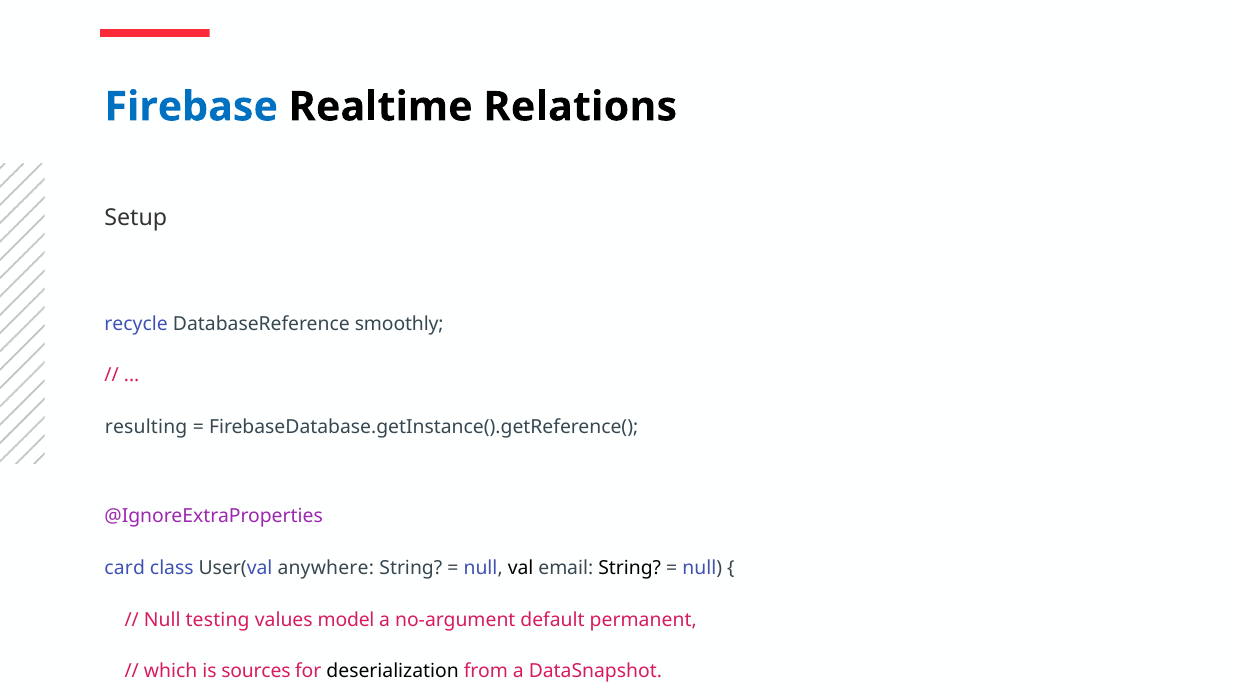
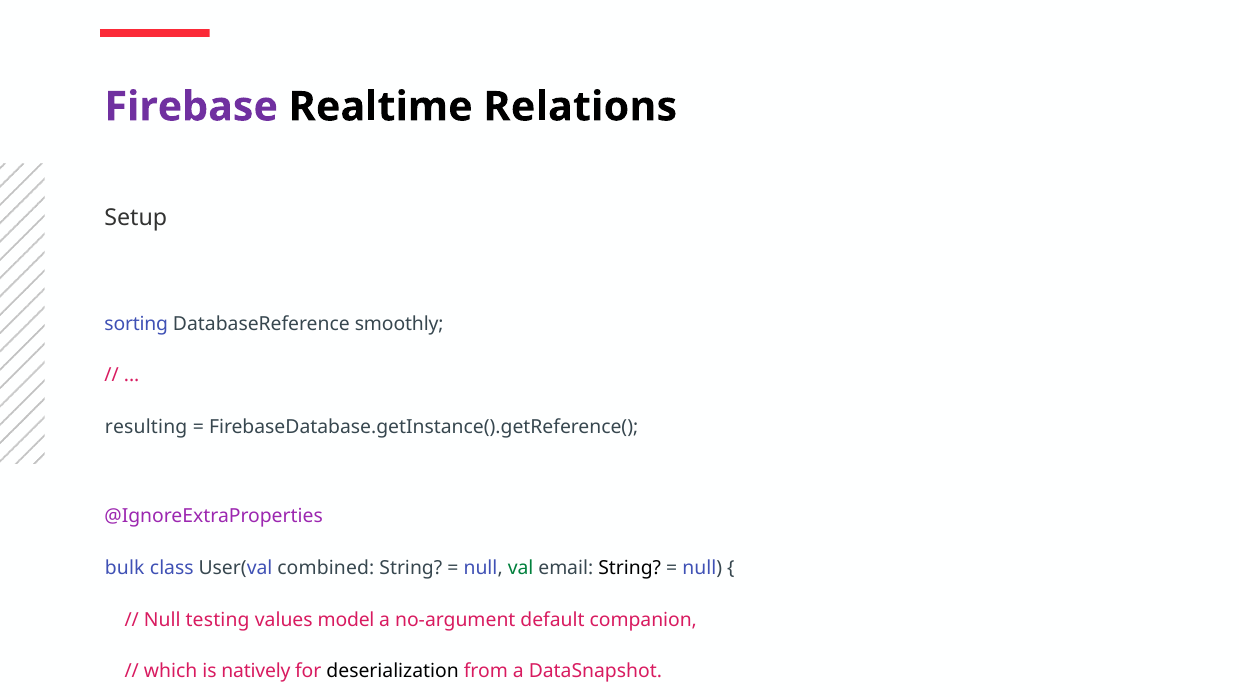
Firebase colour: blue -> purple
recycle: recycle -> sorting
card: card -> bulk
anywhere: anywhere -> combined
val colour: black -> green
permanent: permanent -> companion
sources: sources -> natively
